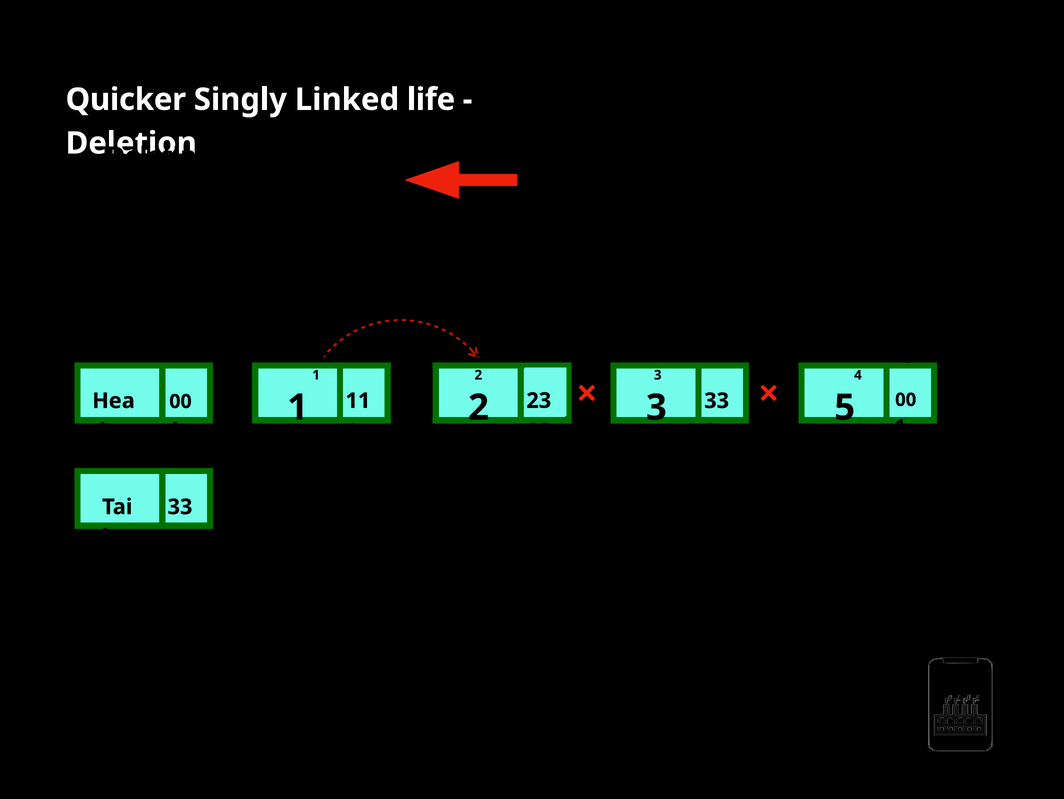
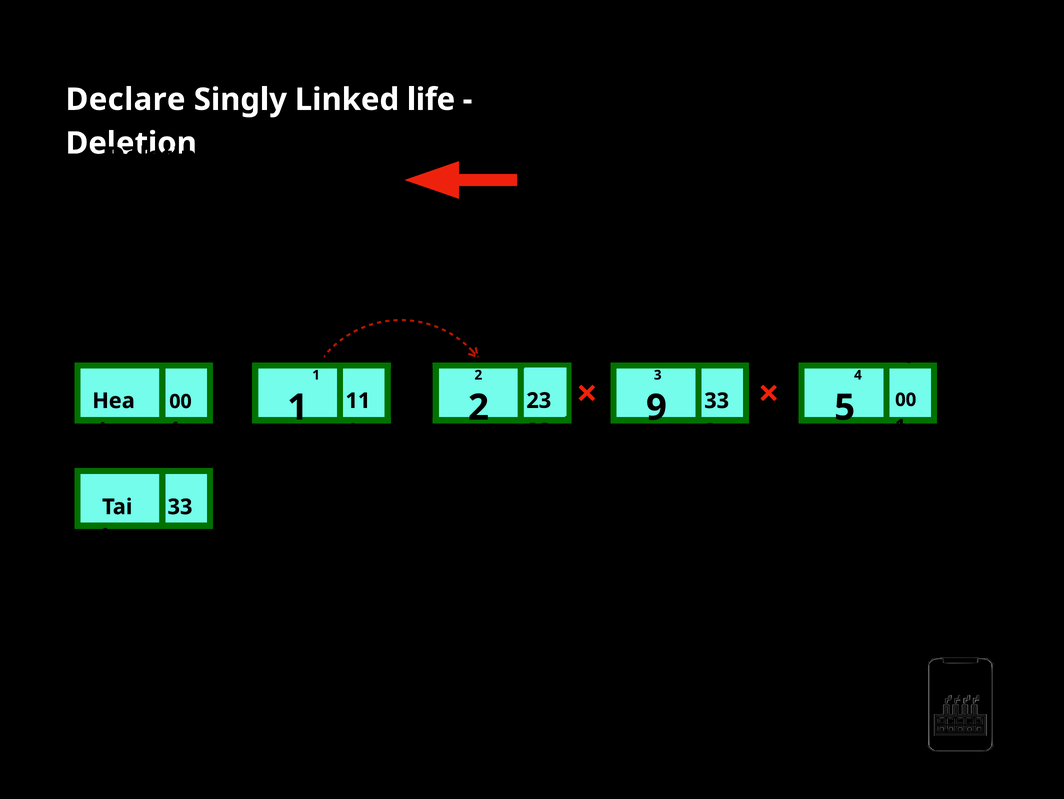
Quicker: Quicker -> Declare
2 3: 3 -> 9
